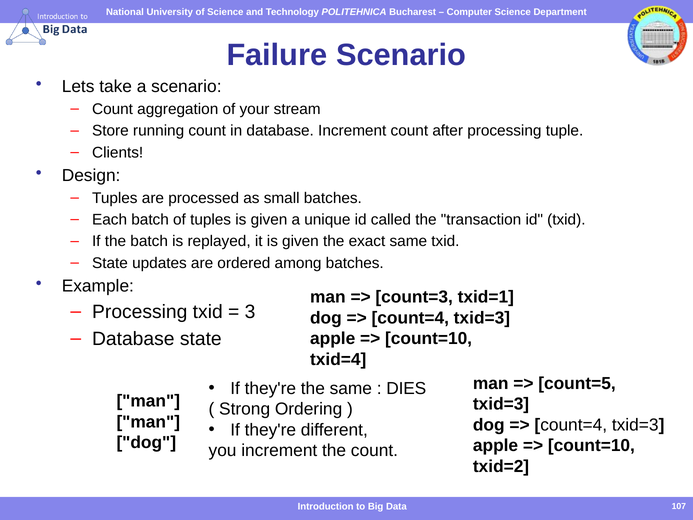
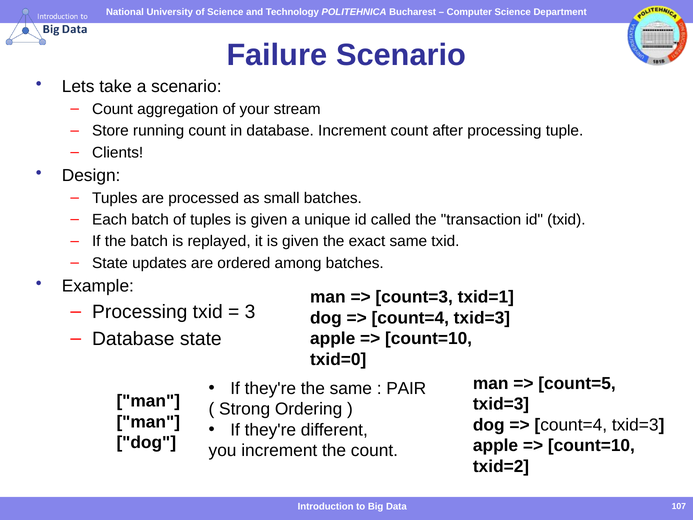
txid=4: txid=4 -> txid=0
DIES: DIES -> PAIR
